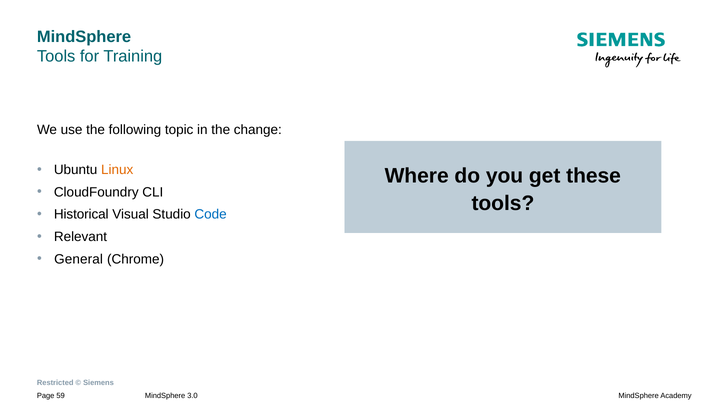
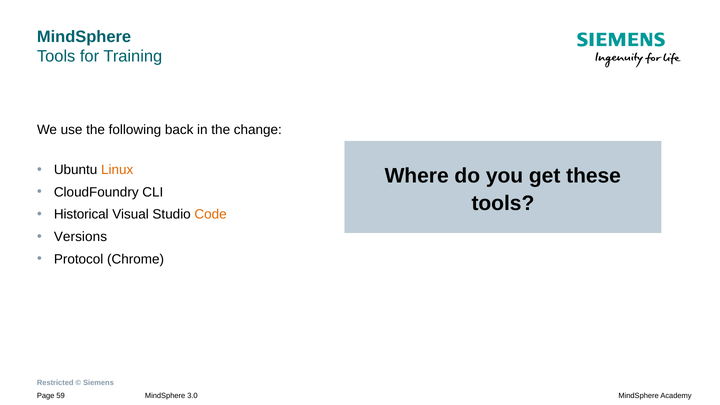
topic: topic -> back
Code colour: blue -> orange
Relevant: Relevant -> Versions
General: General -> Protocol
